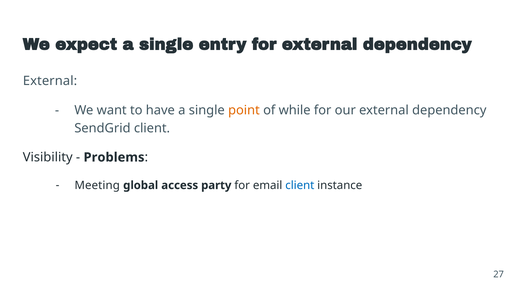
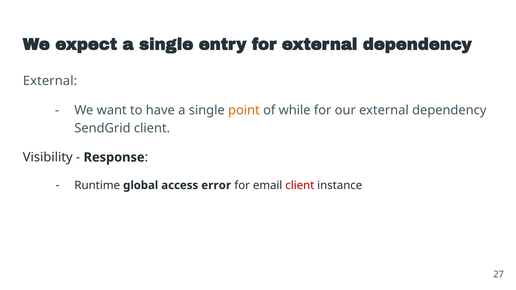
Problems: Problems -> Response
Meeting: Meeting -> Runtime
party: party -> error
client at (300, 185) colour: blue -> red
